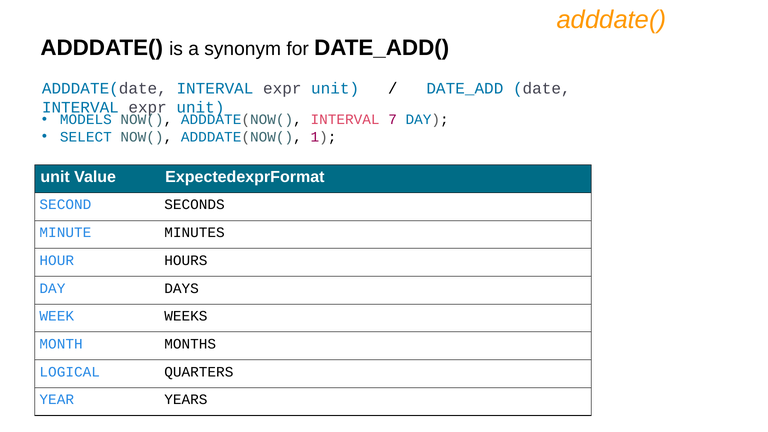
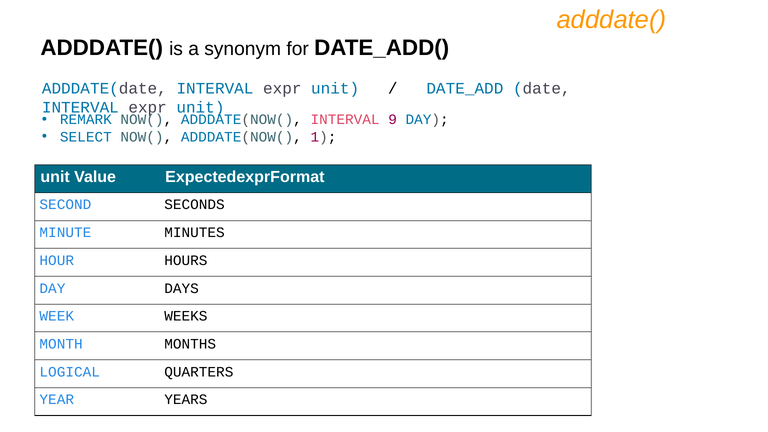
MODELS: MODELS -> REMARK
7: 7 -> 9
